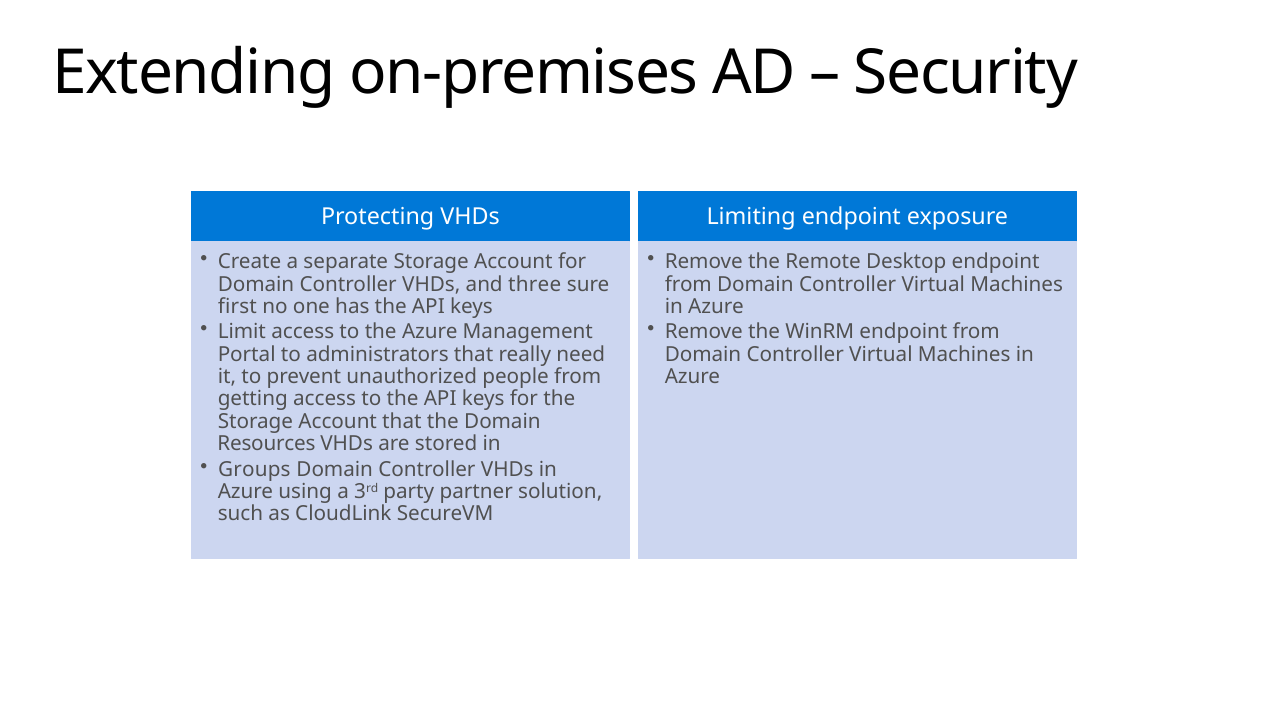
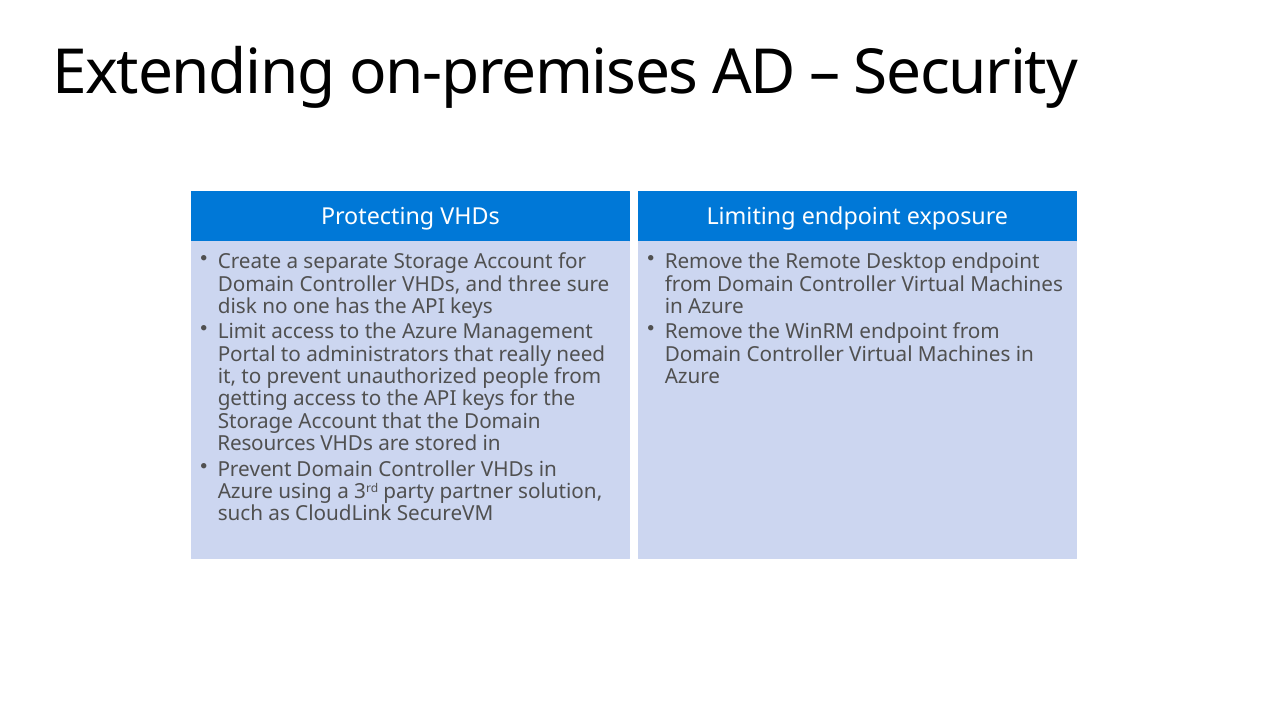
first: first -> disk
Groups at (254, 469): Groups -> Prevent
